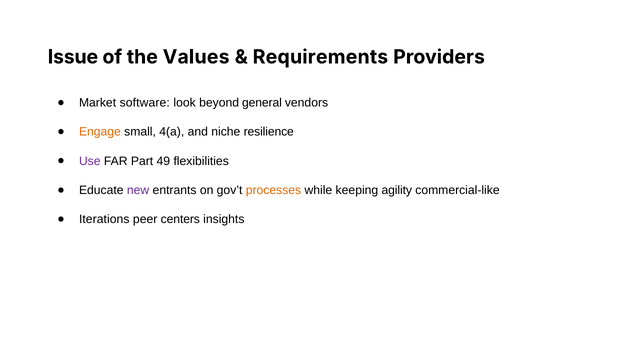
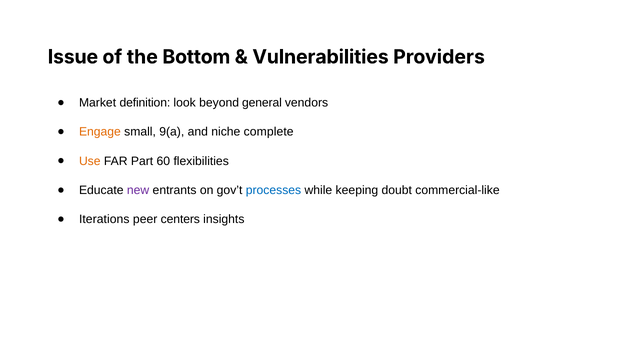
Values: Values -> Bottom
Requirements: Requirements -> Vulnerabilities
software: software -> definition
4(a: 4(a -> 9(a
resilience: resilience -> complete
Use colour: purple -> orange
49: 49 -> 60
processes colour: orange -> blue
agility: agility -> doubt
